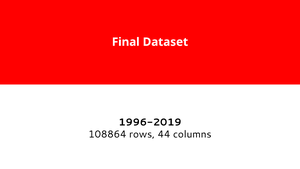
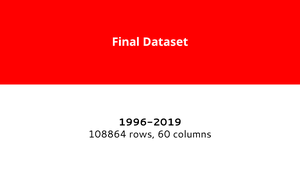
44: 44 -> 60
